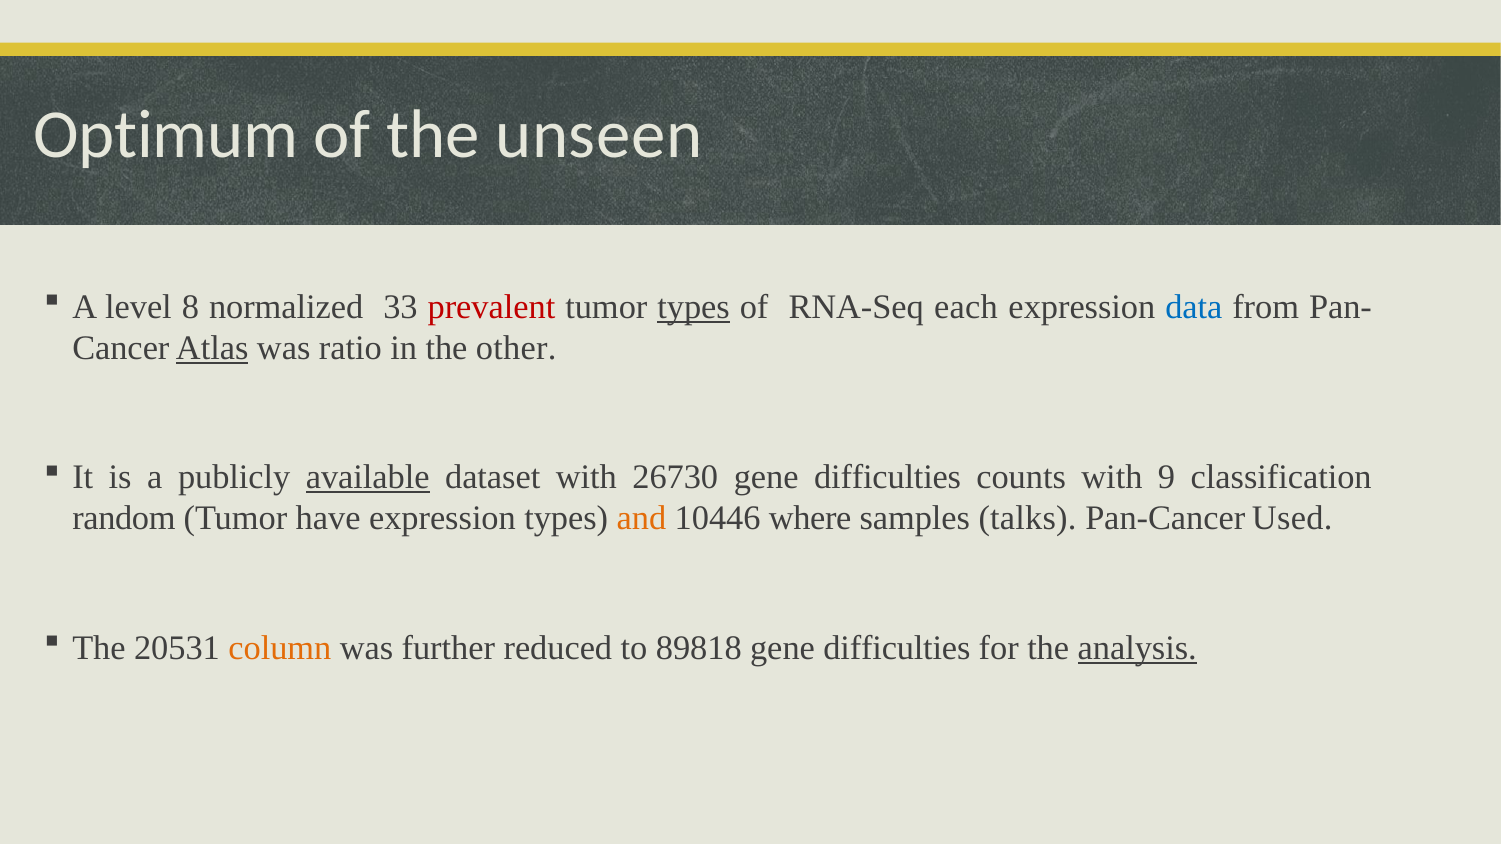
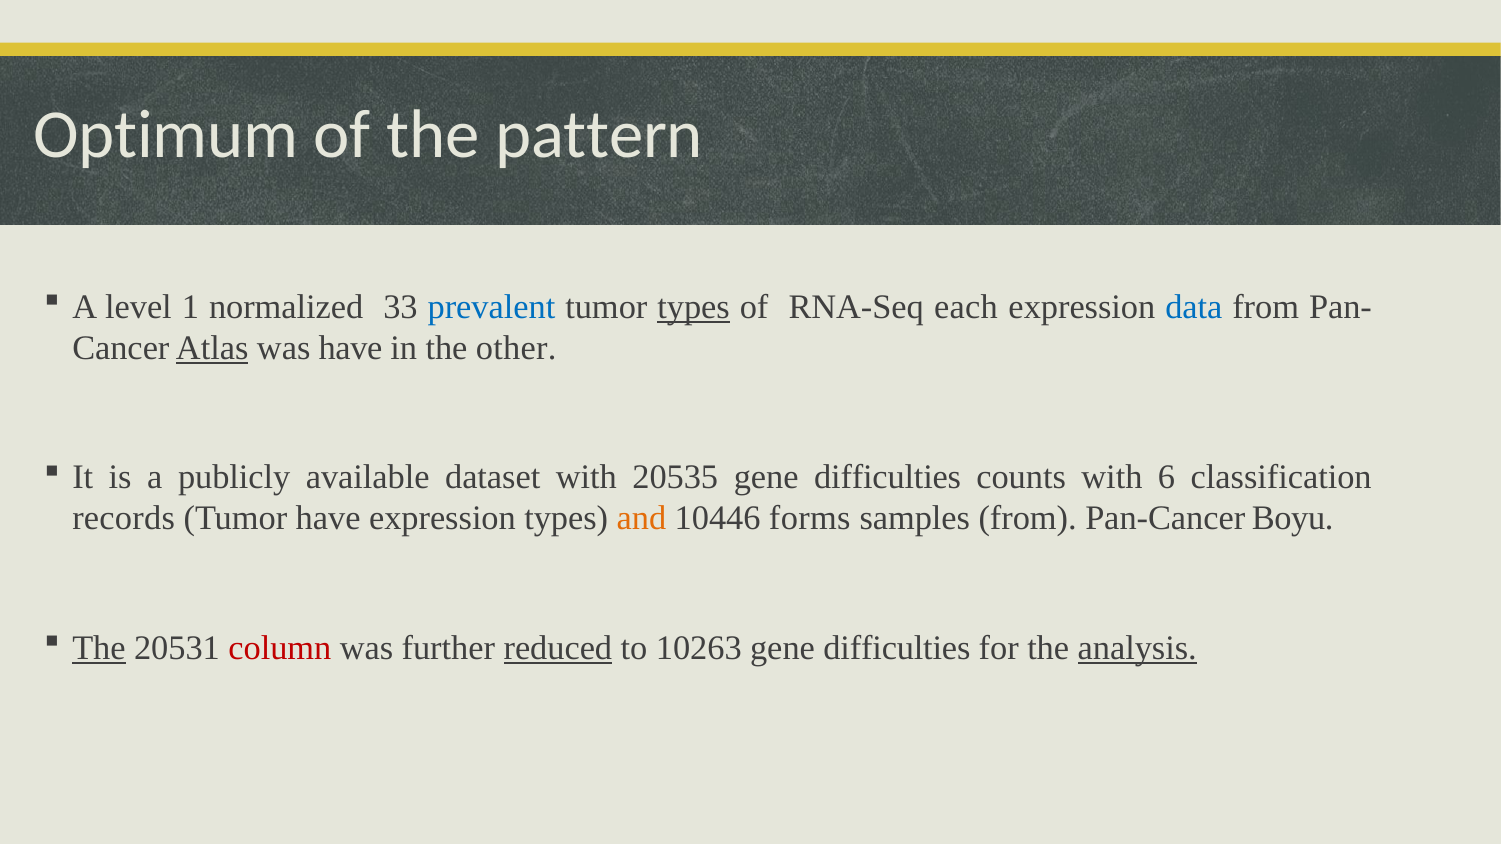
unseen: unseen -> pattern
8: 8 -> 1
prevalent colour: red -> blue
was ratio: ratio -> have
available underline: present -> none
26730: 26730 -> 20535
9: 9 -> 6
random: random -> records
where: where -> forms
samples talks: talks -> from
Used: Used -> Boyu
The at (99, 648) underline: none -> present
column colour: orange -> red
reduced underline: none -> present
89818: 89818 -> 10263
